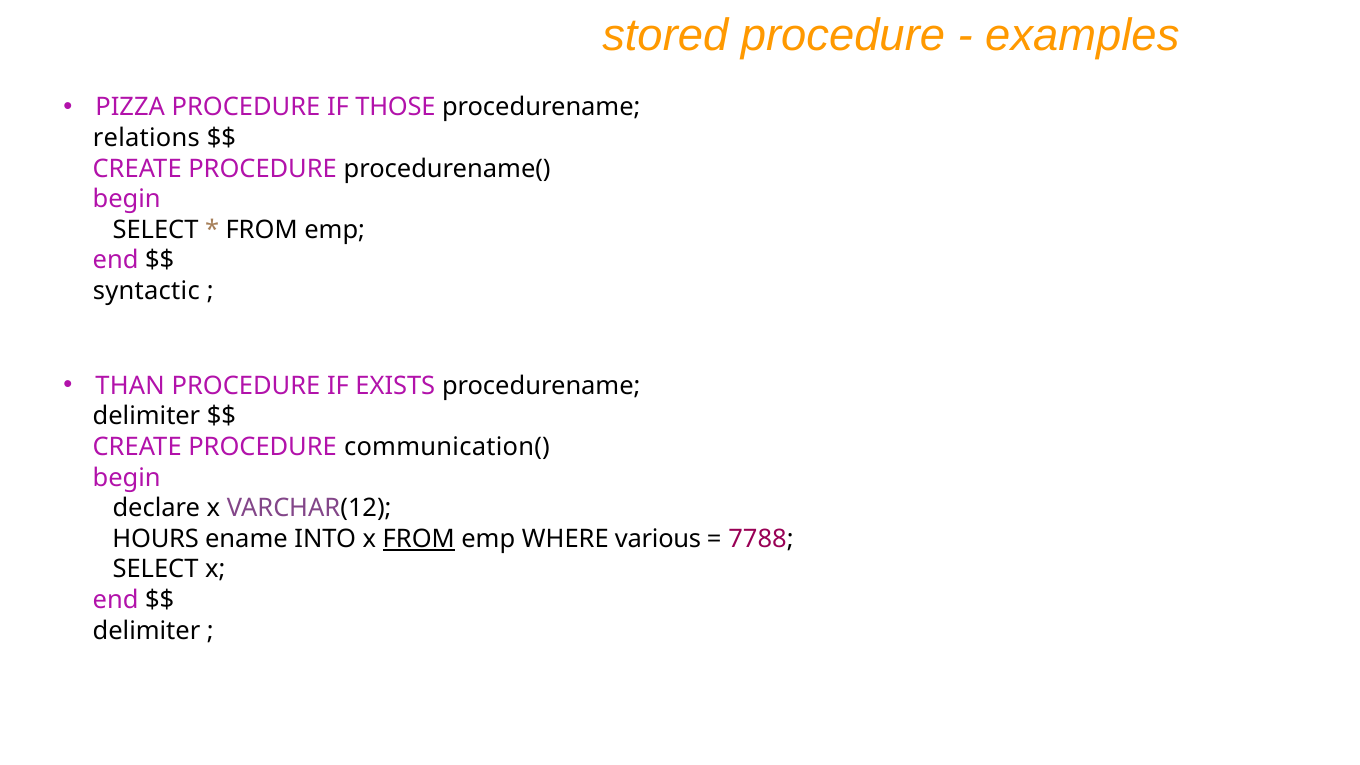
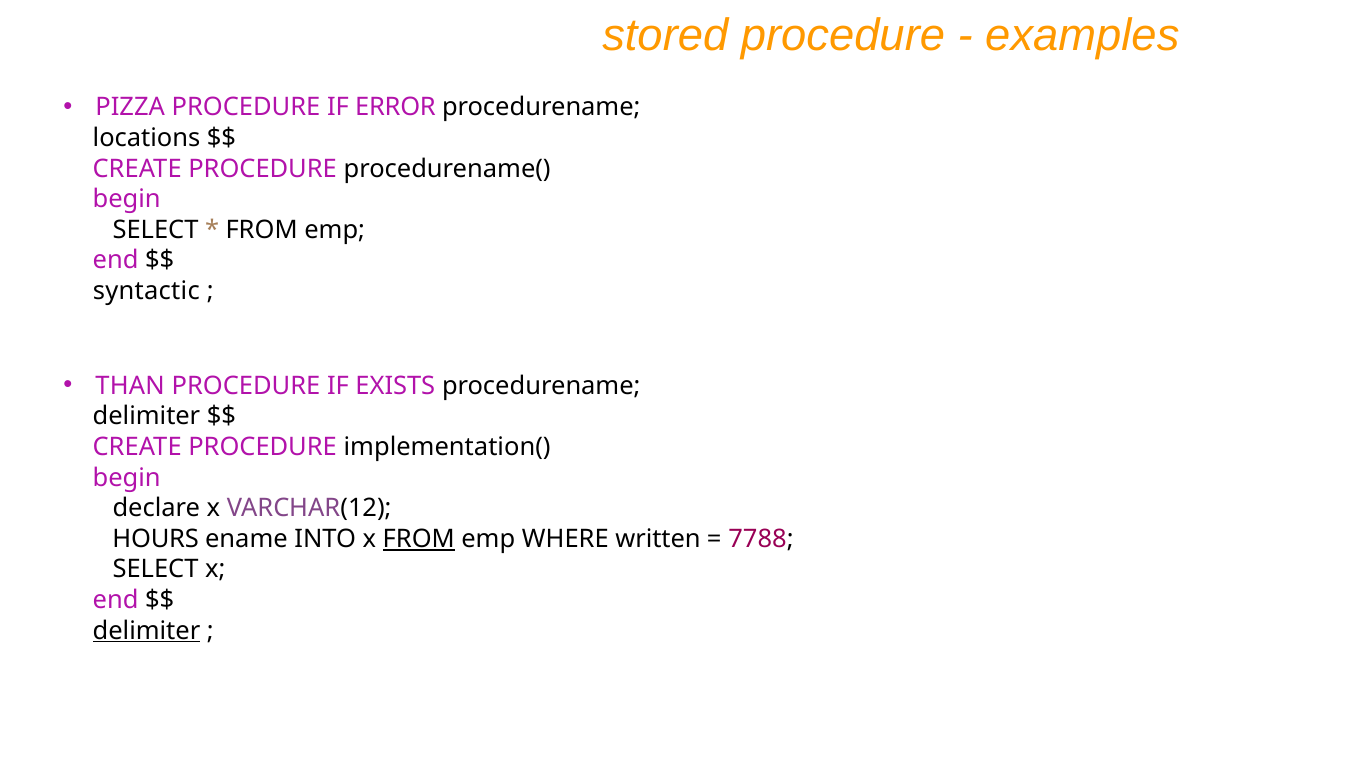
THOSE: THOSE -> ERROR
relations: relations -> locations
communication(: communication( -> implementation(
various: various -> written
delimiter at (147, 631) underline: none -> present
